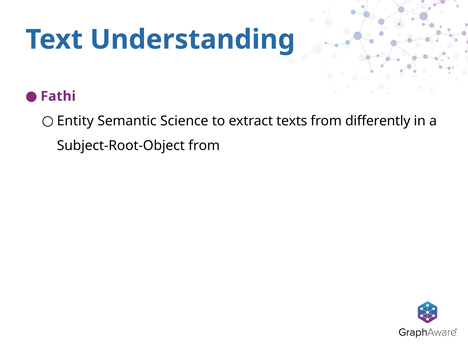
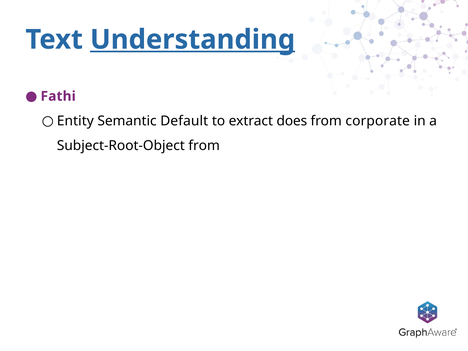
Understanding underline: none -> present
Science: Science -> Default
texts: texts -> does
differently: differently -> corporate
